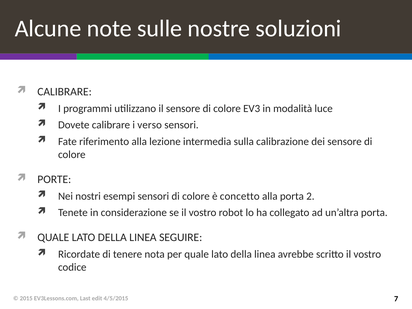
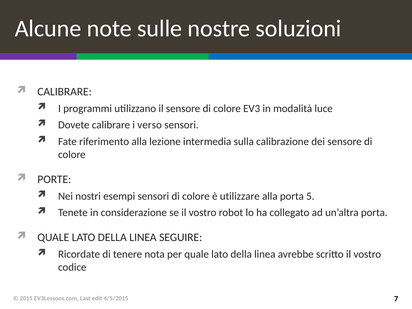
concetto: concetto -> utilizzare
2: 2 -> 5
